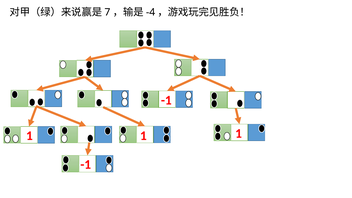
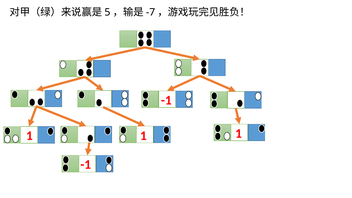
7: 7 -> 5
-4: -4 -> -7
